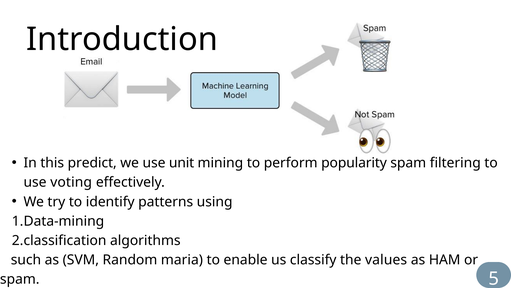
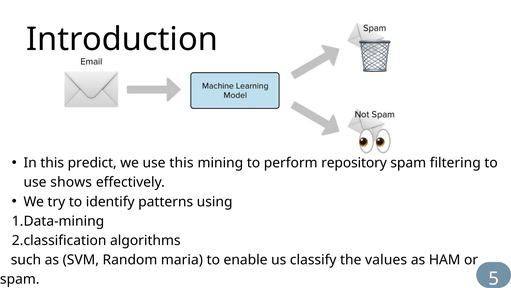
use unit: unit -> this
popularity: popularity -> repository
voting: voting -> shows
